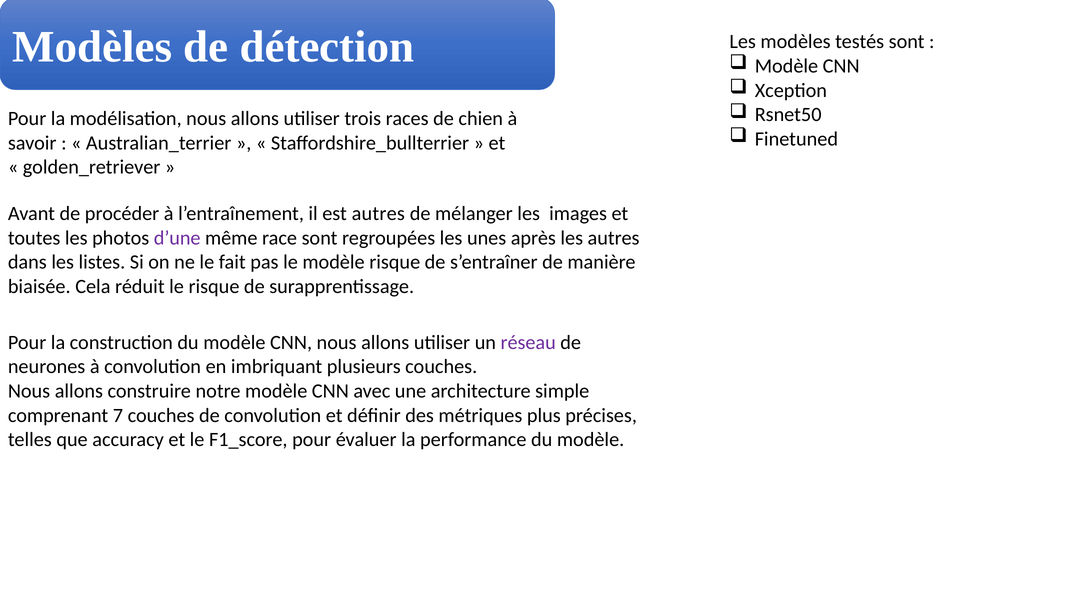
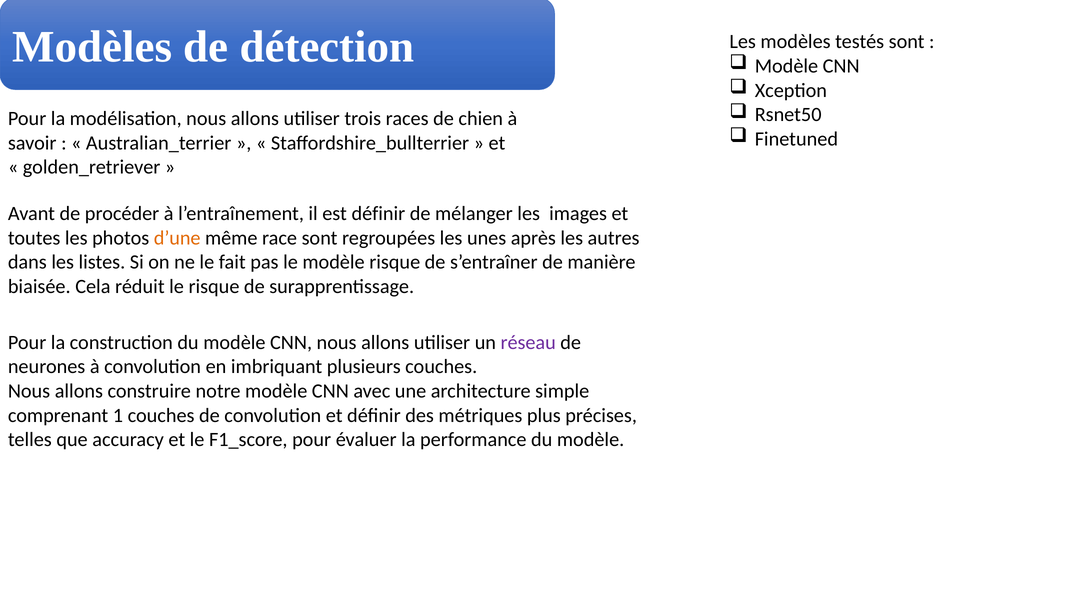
est autres: autres -> définir
d’une colour: purple -> orange
7: 7 -> 1
